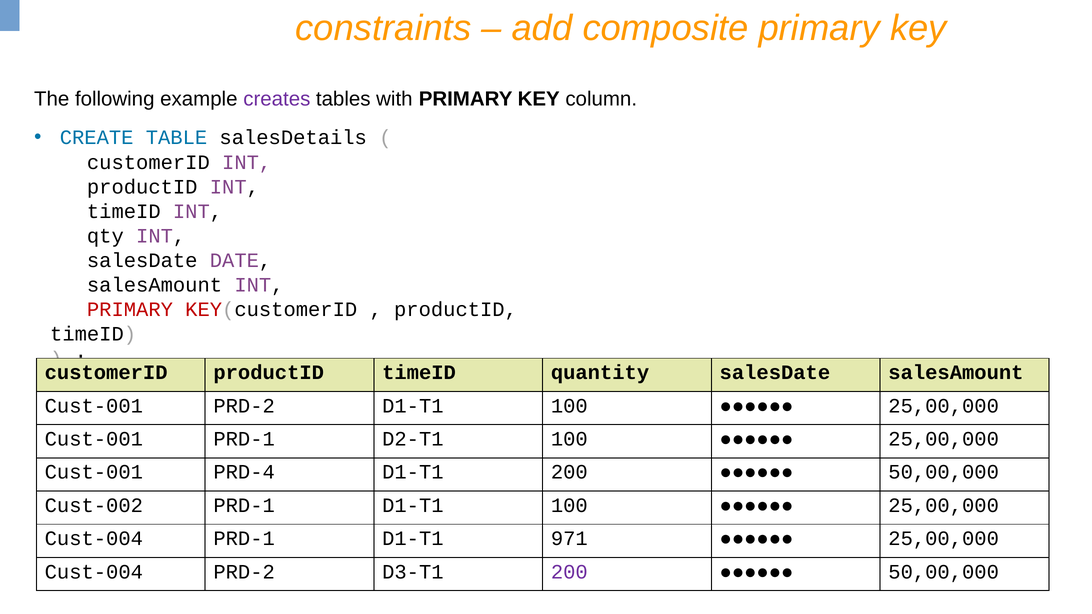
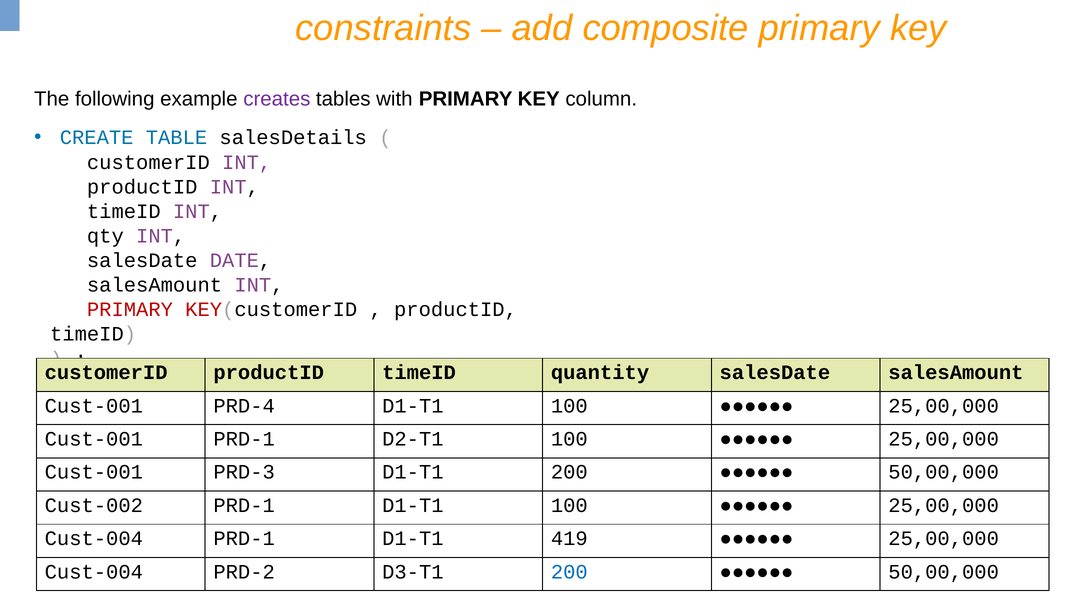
Cust-001 PRD-2: PRD-2 -> PRD-4
PRD-4: PRD-4 -> PRD-3
971: 971 -> 419
200 at (569, 572) colour: purple -> blue
